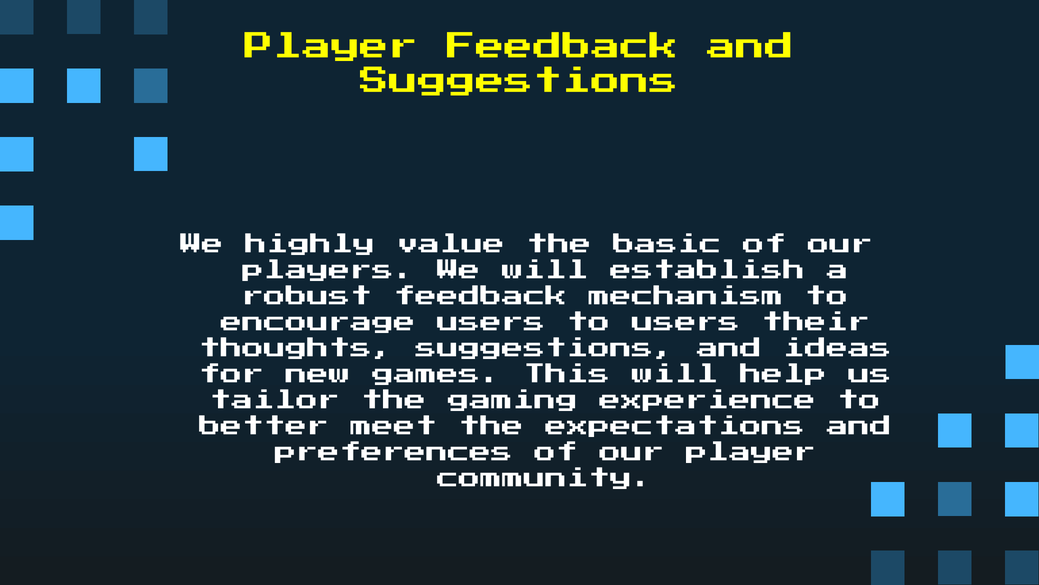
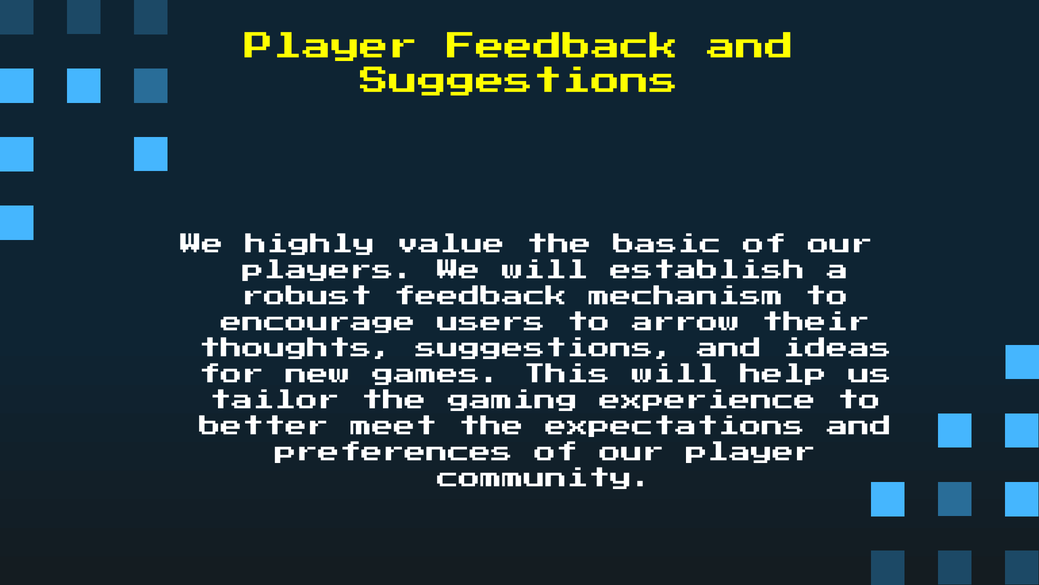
to users: users -> arrow
